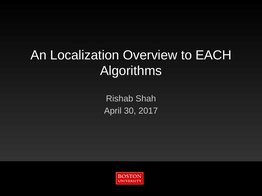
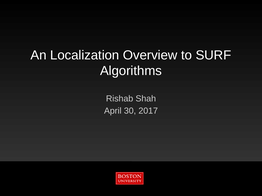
EACH: EACH -> SURF
